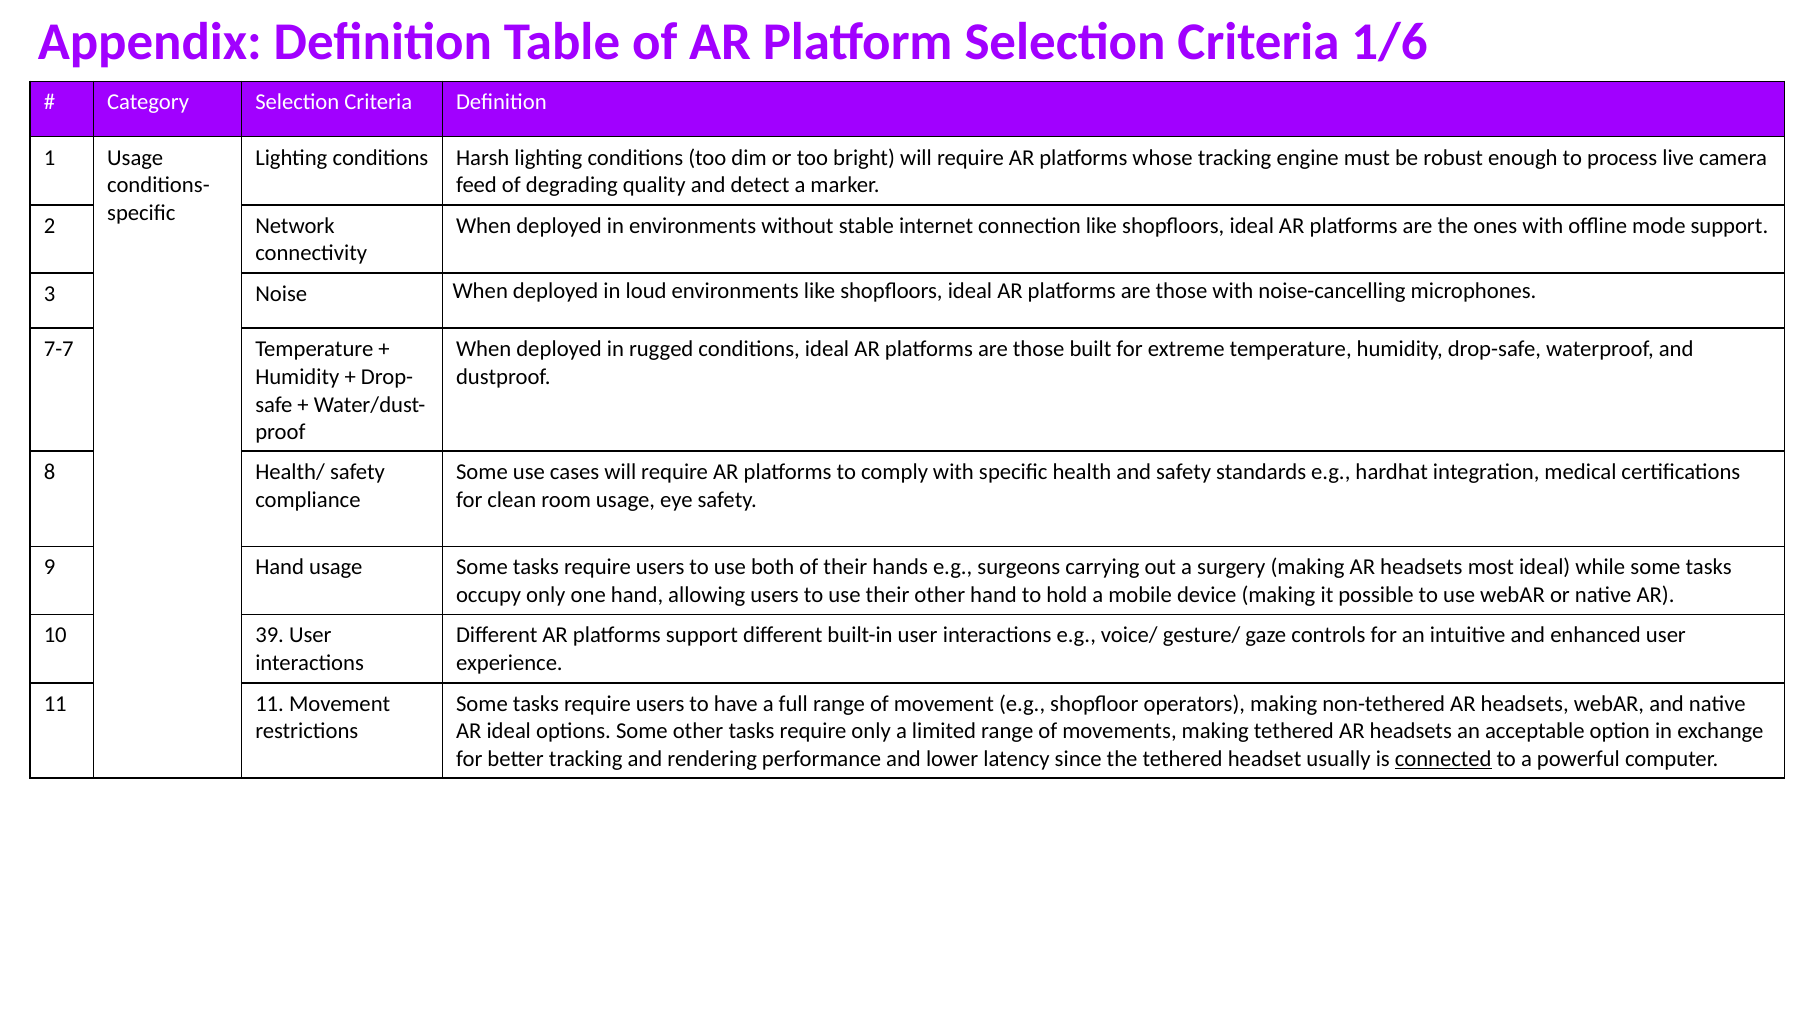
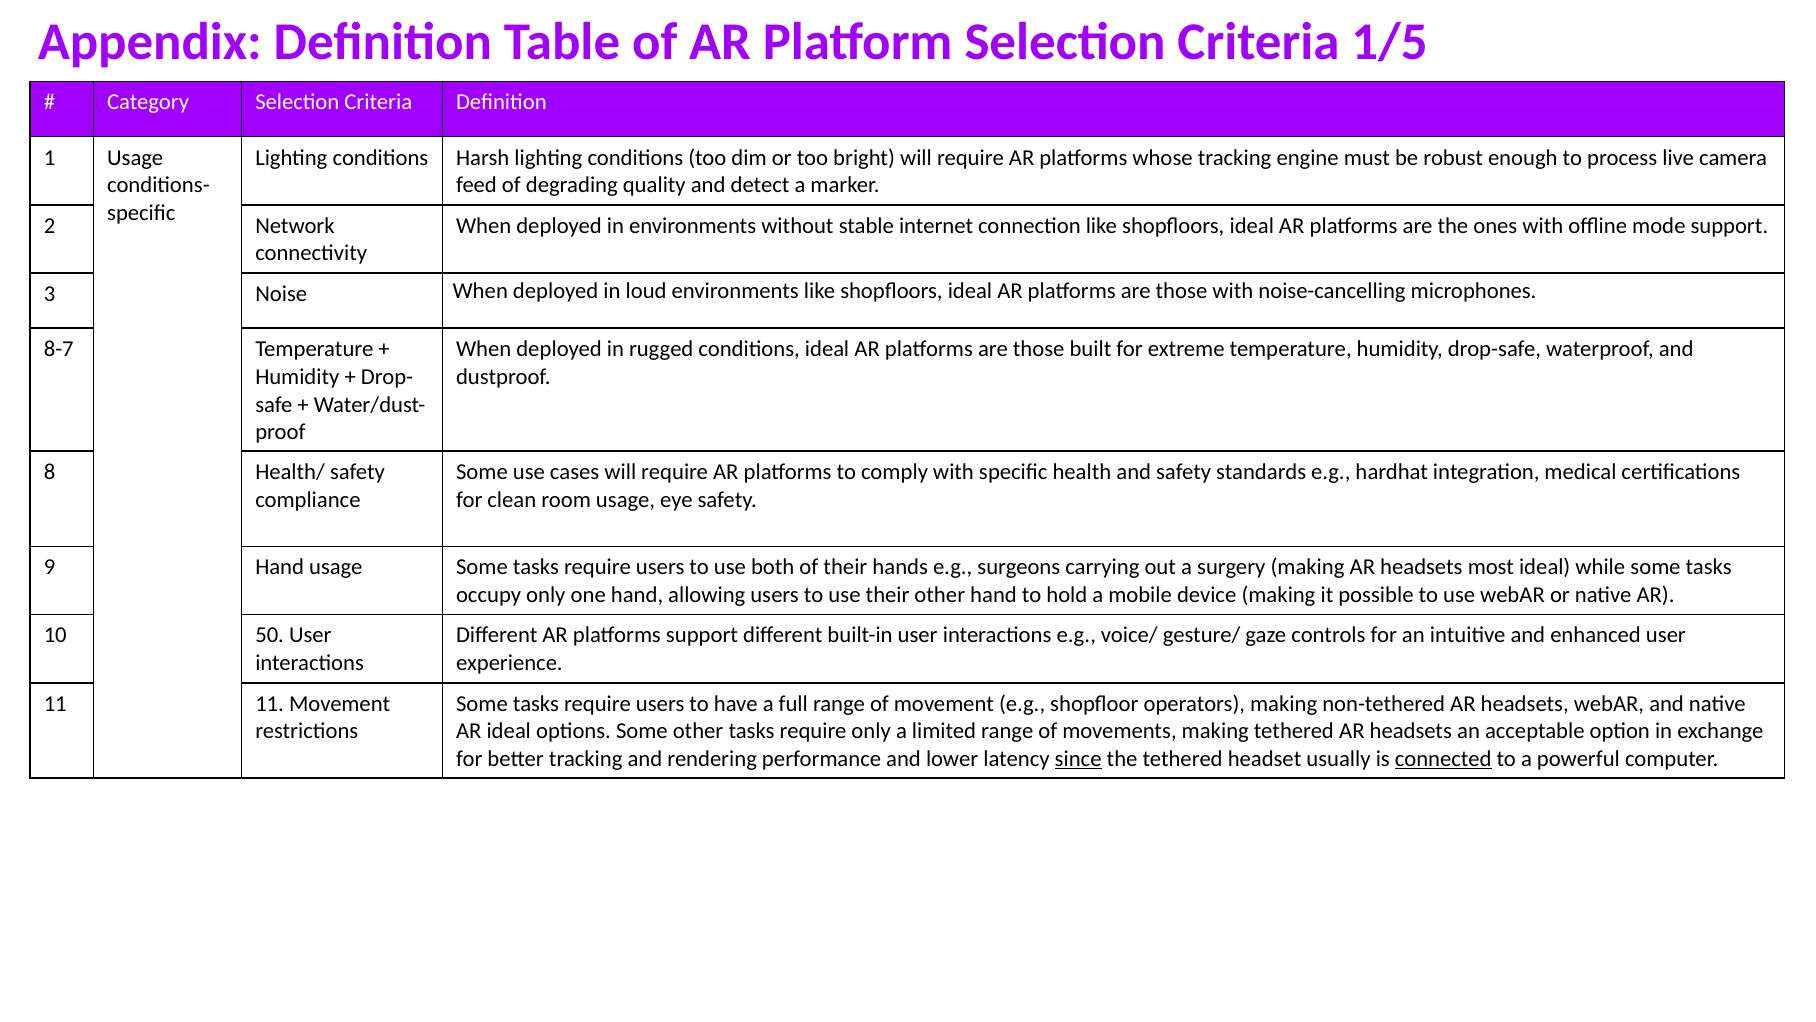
1/6: 1/6 -> 1/5
7-7: 7-7 -> 8-7
39: 39 -> 50
since underline: none -> present
